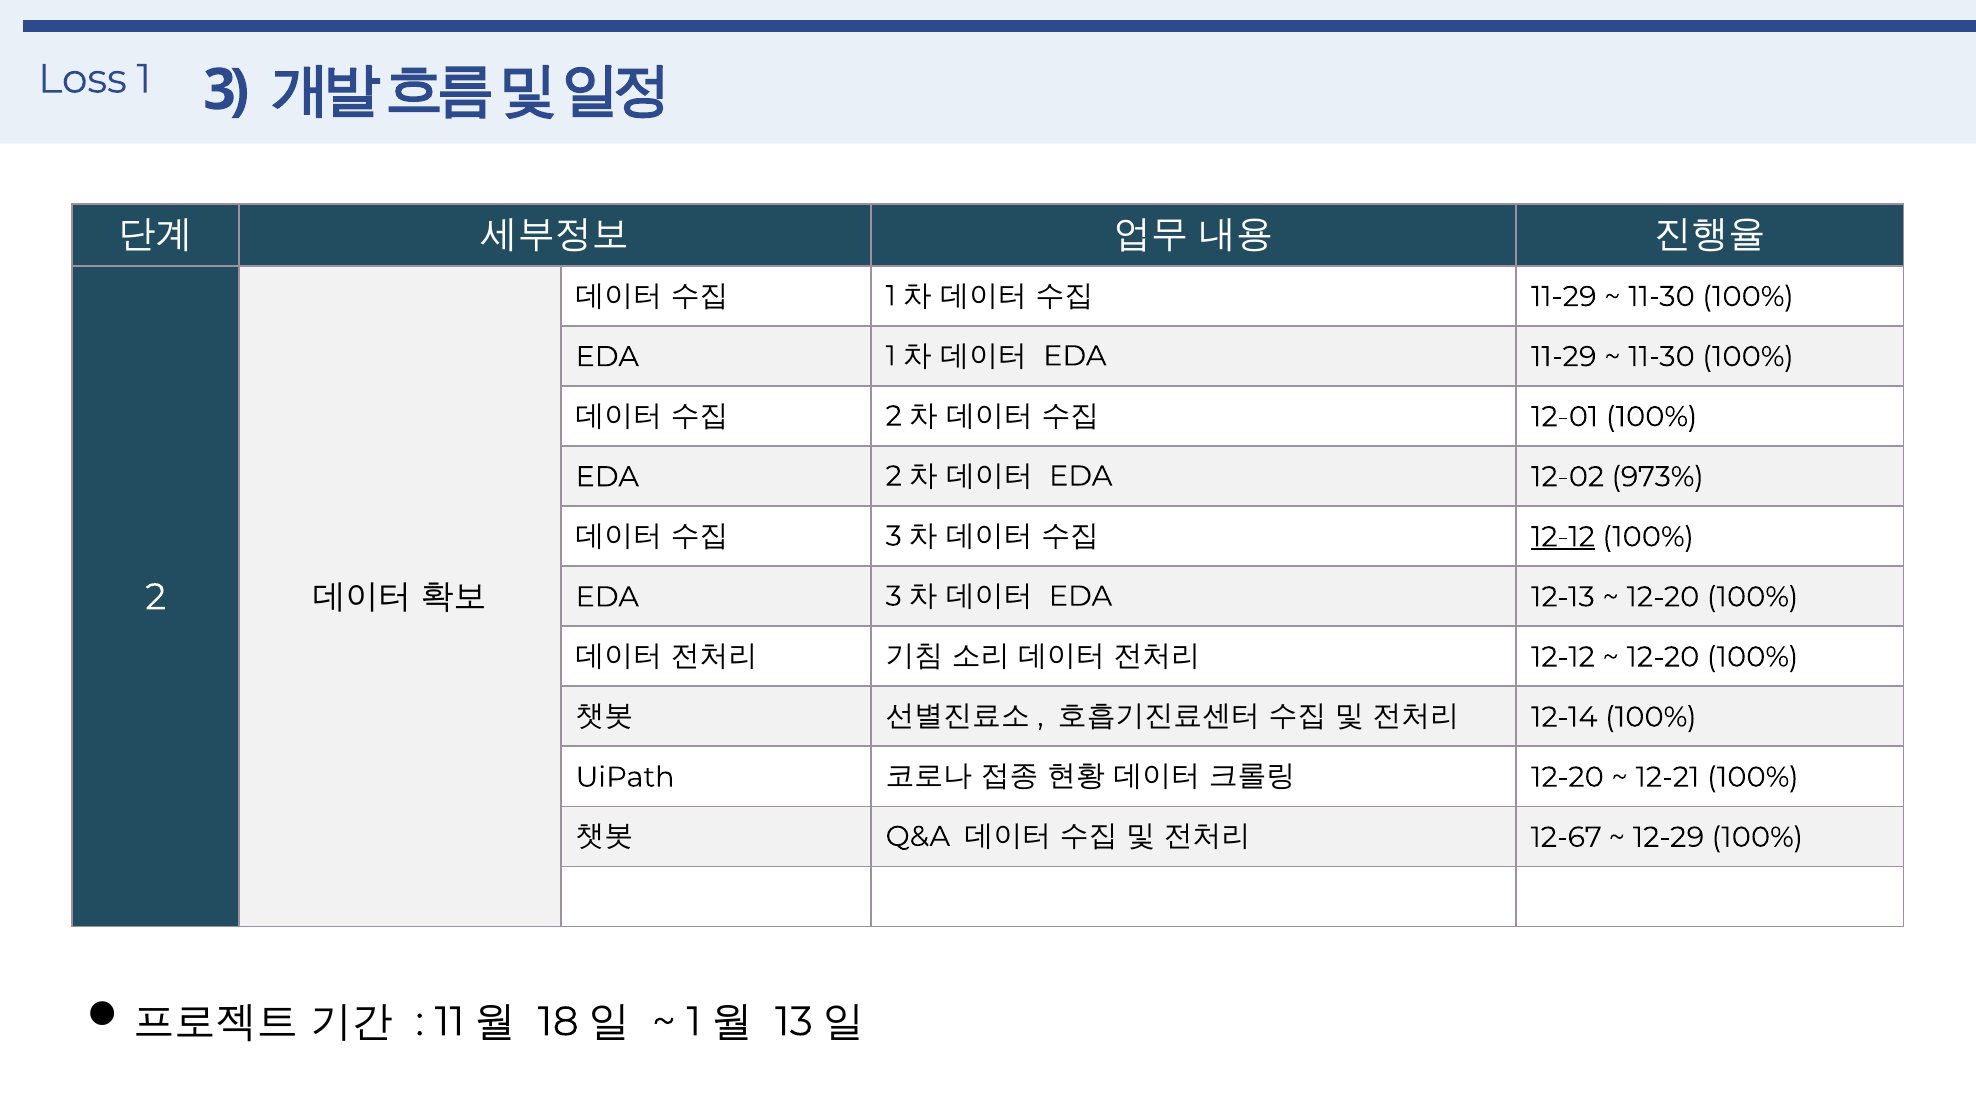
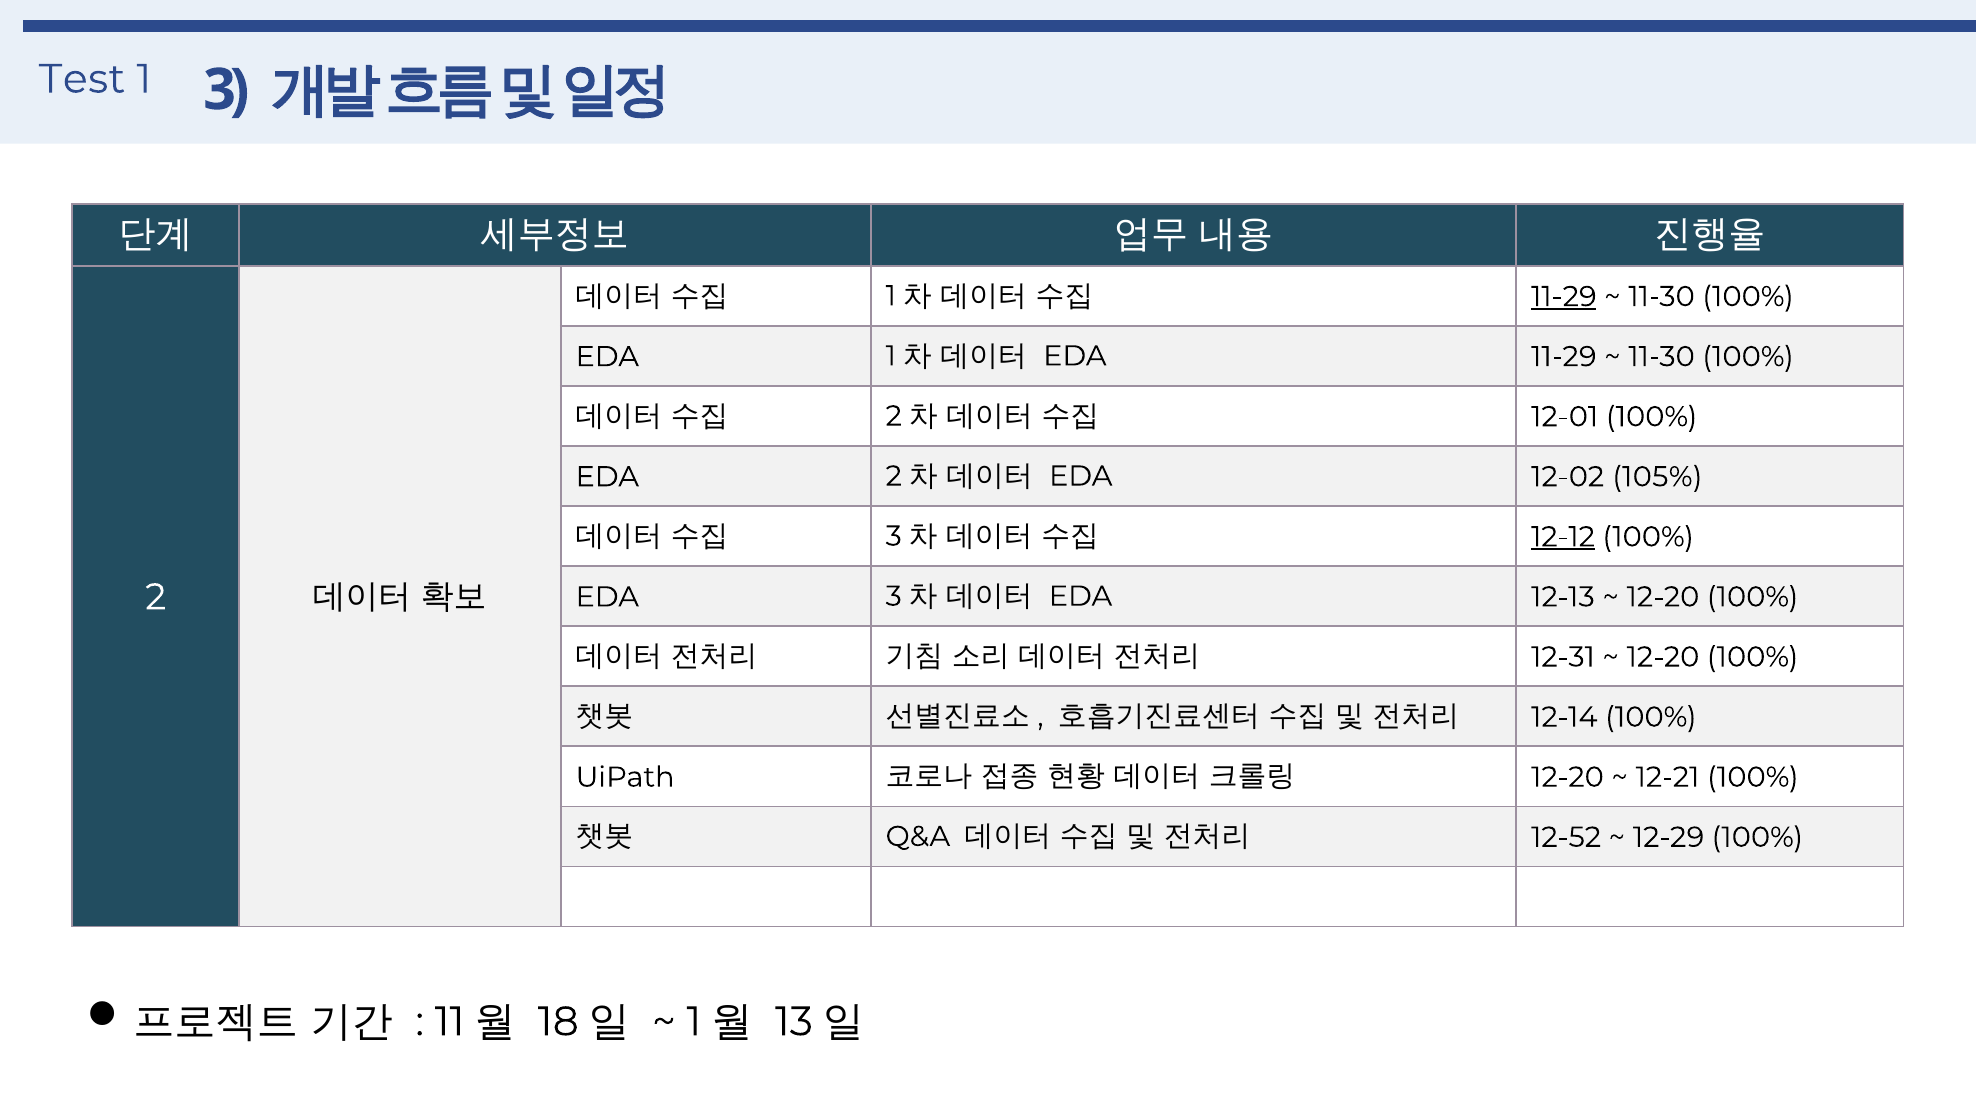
Loss: Loss -> Test
11-29 at (1564, 297) underline: none -> present
973%: 973% -> 105%
12-12 at (1563, 657): 12-12 -> 12-31
12-67: 12-67 -> 12-52
